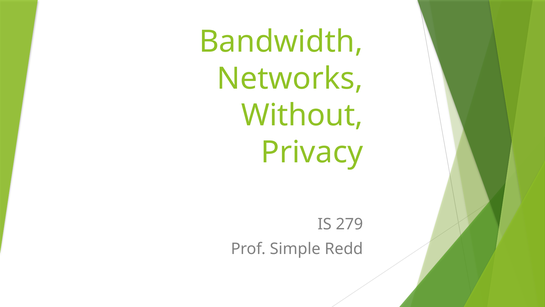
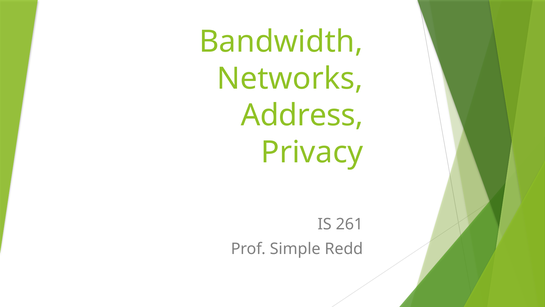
Without: Without -> Address
279: 279 -> 261
